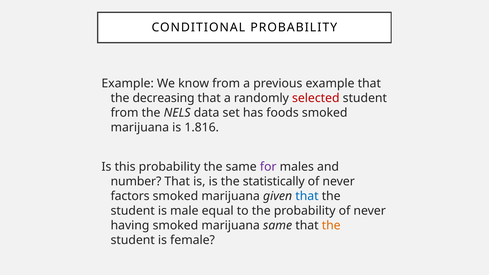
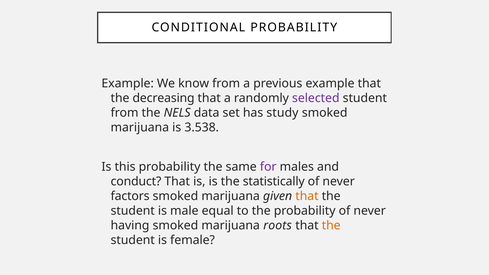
selected colour: red -> purple
foods: foods -> study
1.816: 1.816 -> 3.538
number: number -> conduct
that at (307, 196) colour: blue -> orange
marijuana same: same -> roots
